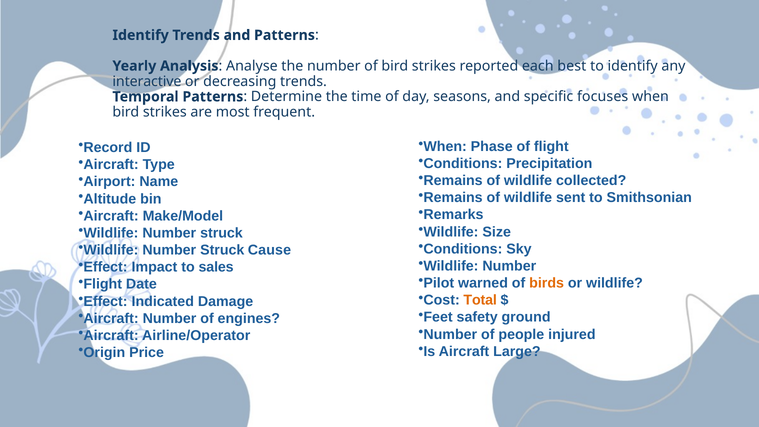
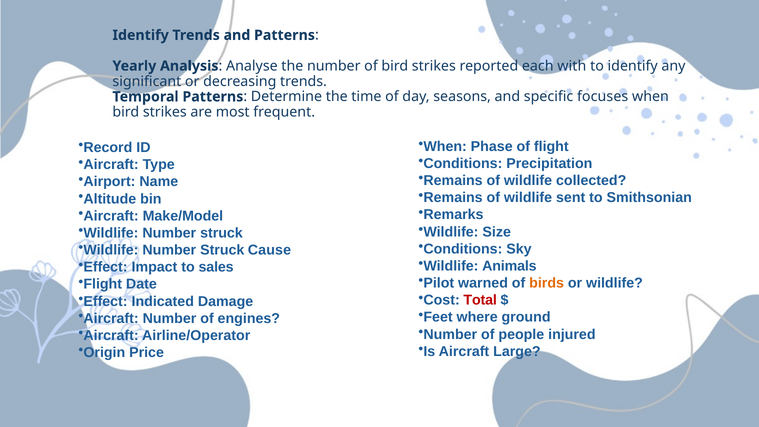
best: best -> with
interactive: interactive -> significant
Number at (509, 266): Number -> Animals
Total colour: orange -> red
safety: safety -> where
